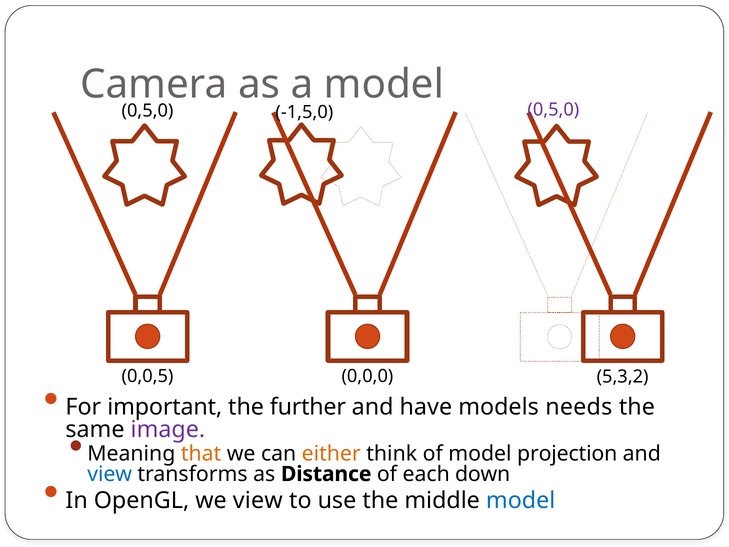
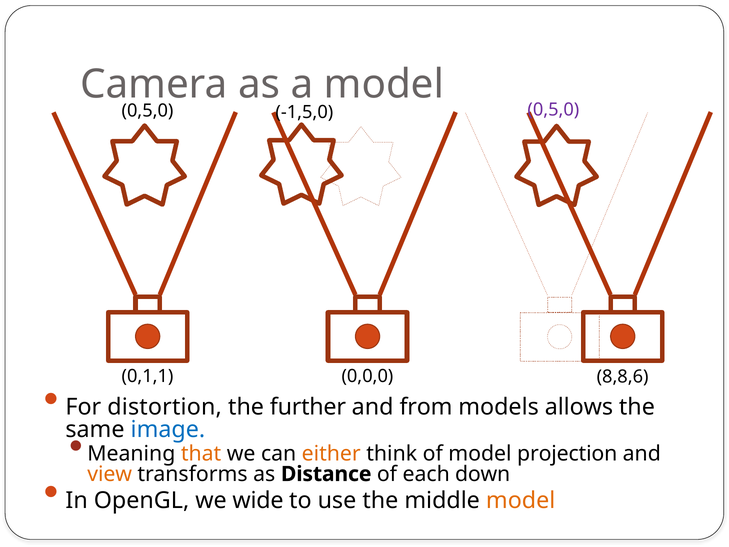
0,0,5: 0,0,5 -> 0,1,1
5,3,2: 5,3,2 -> 8,8,6
important: important -> distortion
have: have -> from
needs: needs -> allows
image colour: purple -> blue
view at (110, 474) colour: blue -> orange
we view: view -> wide
model at (521, 500) colour: blue -> orange
